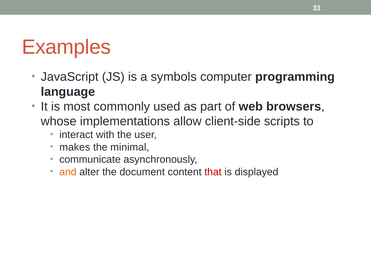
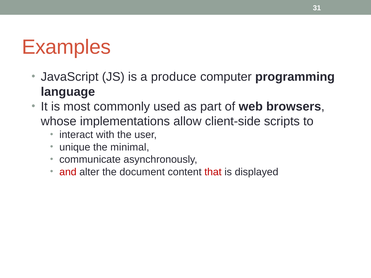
symbols: symbols -> produce
makes: makes -> unique
and colour: orange -> red
